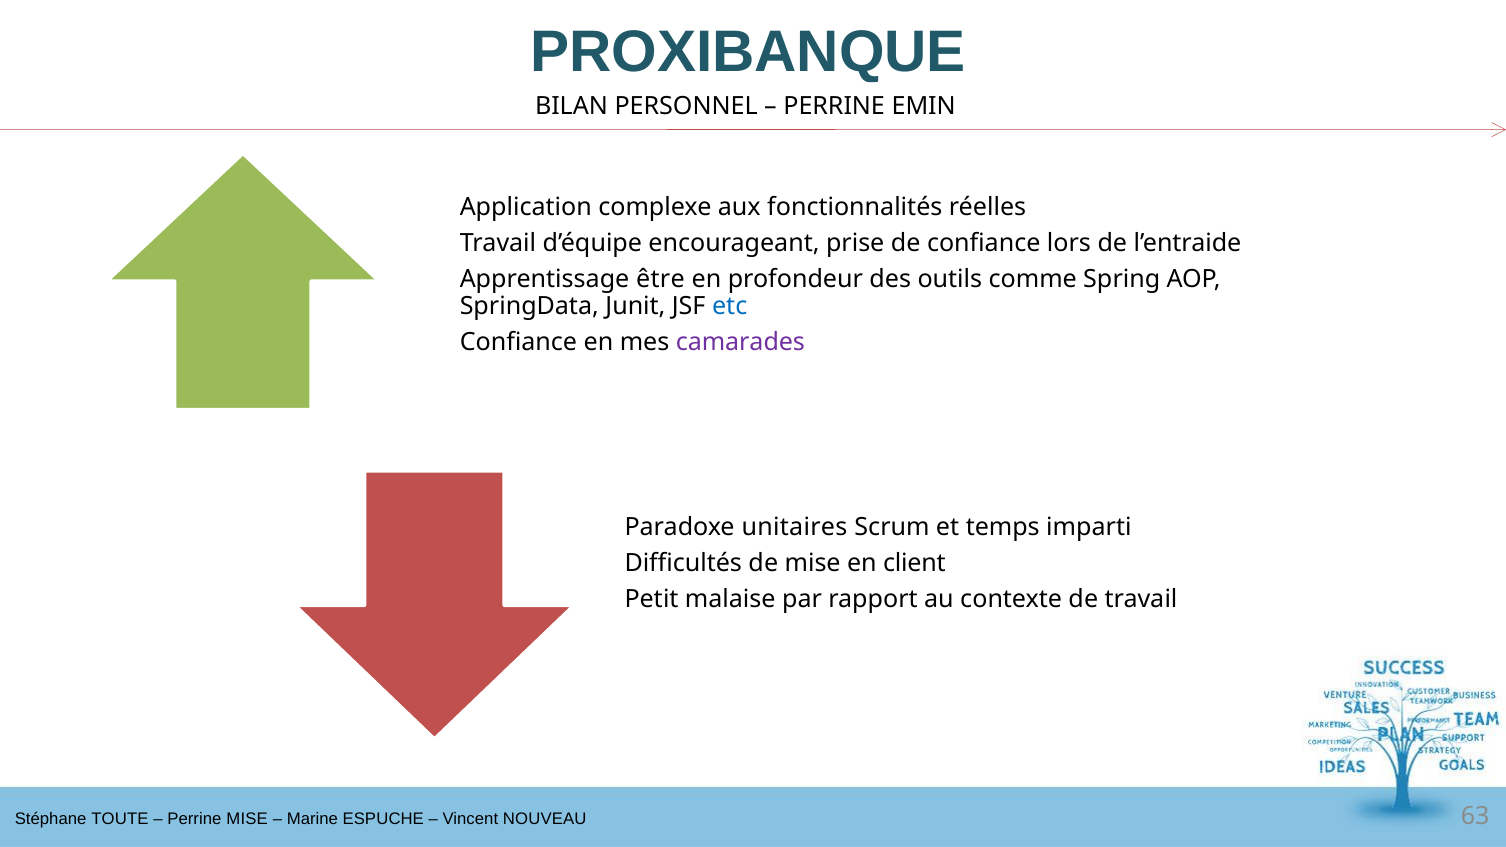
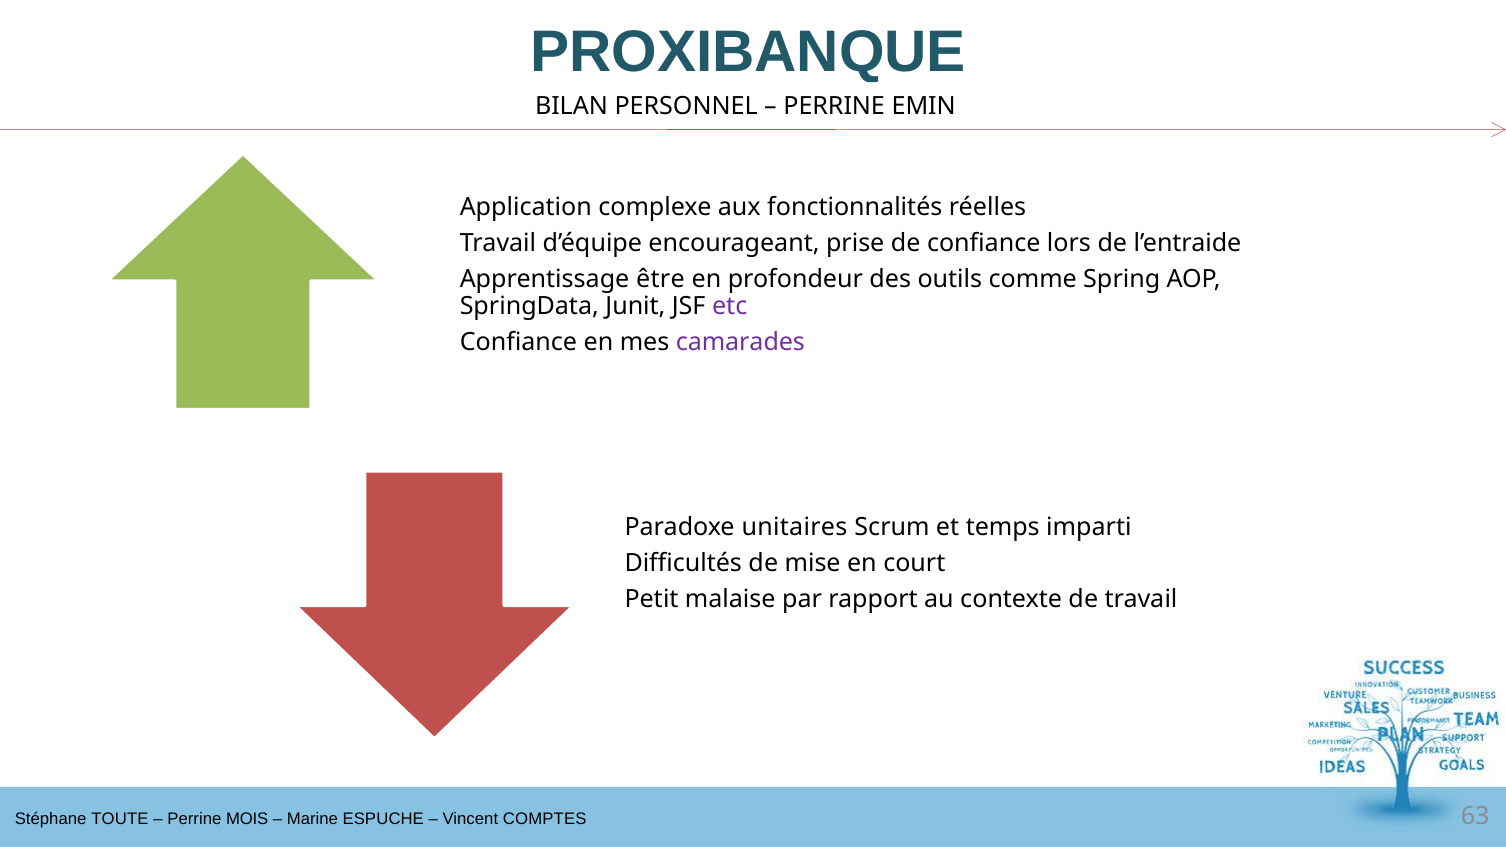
etc colour: blue -> purple
client: client -> court
Perrine MISE: MISE -> MOIS
NOUVEAU: NOUVEAU -> COMPTES
